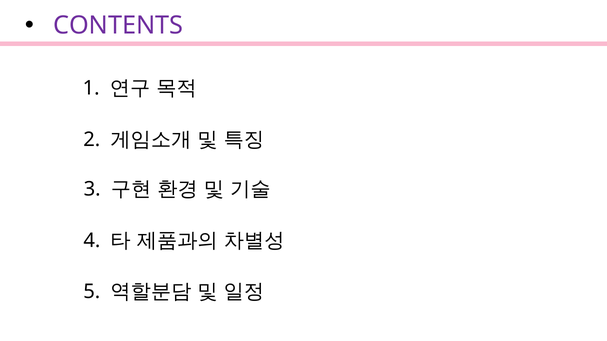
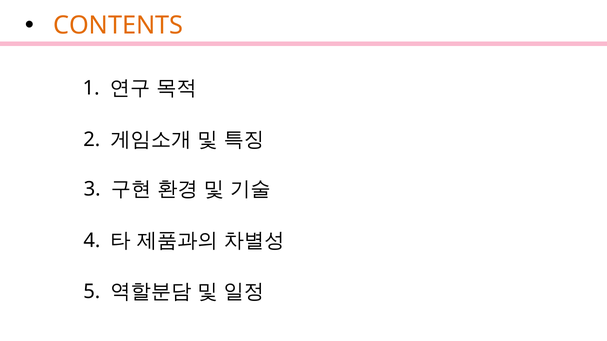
CONTENTS colour: purple -> orange
